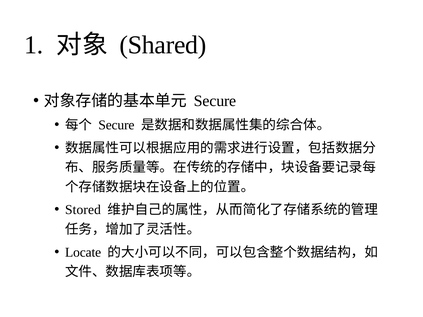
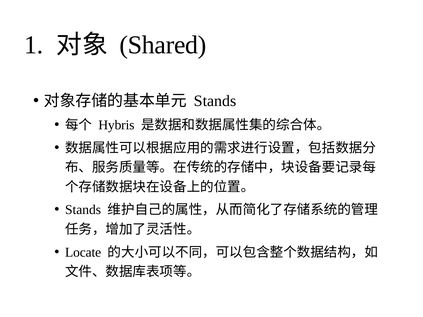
Secure at (215, 101): Secure -> Stands
Secure at (116, 125): Secure -> Hybris
Stored at (83, 210): Stored -> Stands
